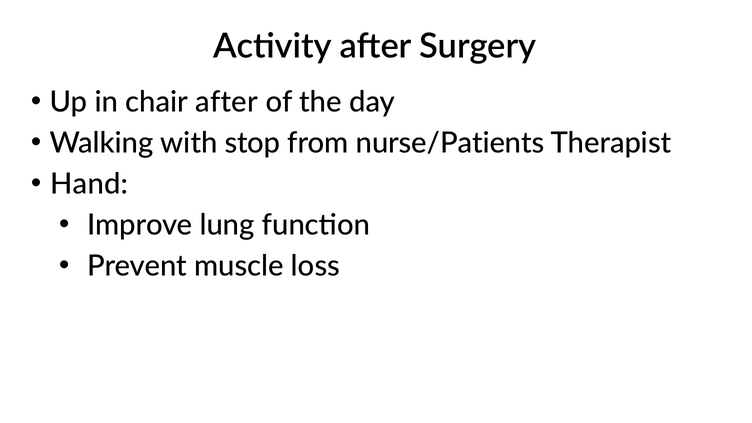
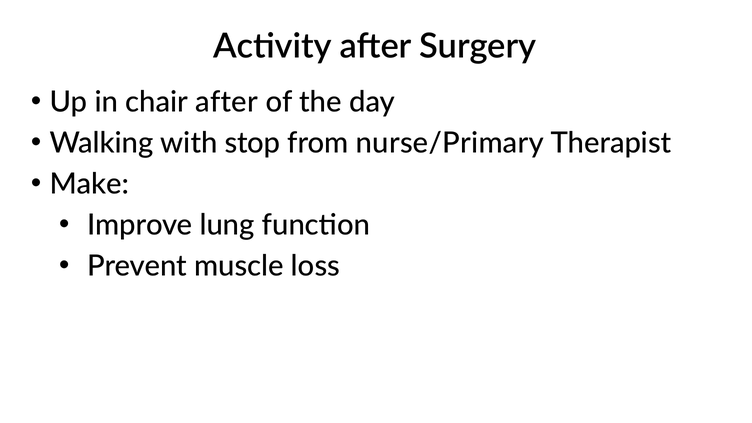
nurse/Patients: nurse/Patients -> nurse/Primary
Hand: Hand -> Make
